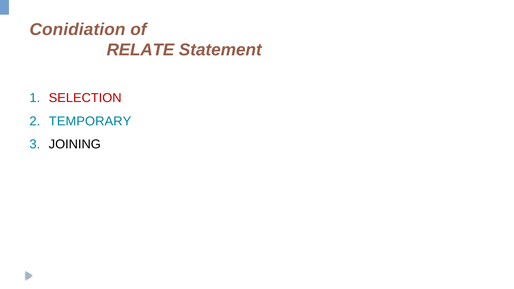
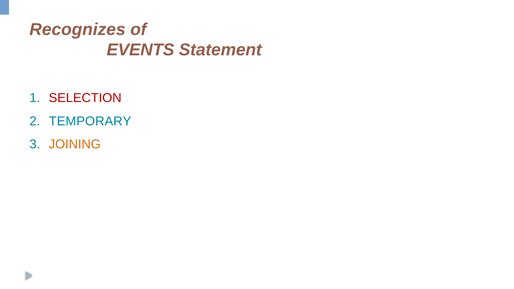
Conidiation: Conidiation -> Recognizes
RELATE: RELATE -> EVENTS
JOINING colour: black -> orange
